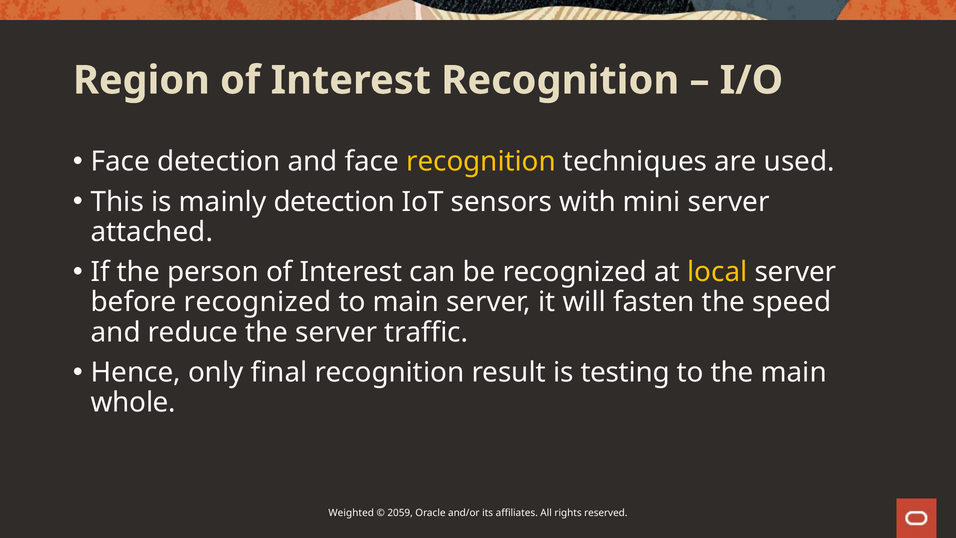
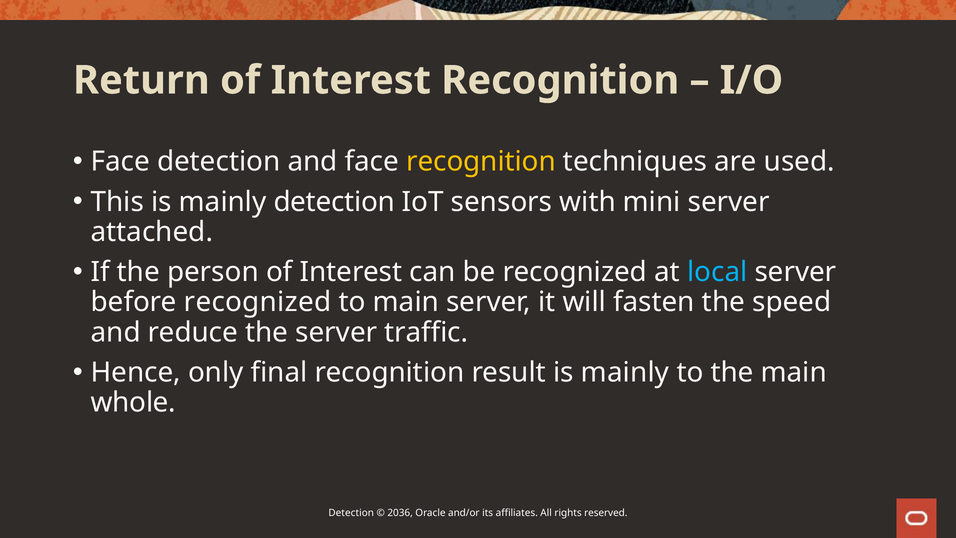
Region: Region -> Return
local colour: yellow -> light blue
result is testing: testing -> mainly
Weighted at (351, 513): Weighted -> Detection
2059: 2059 -> 2036
